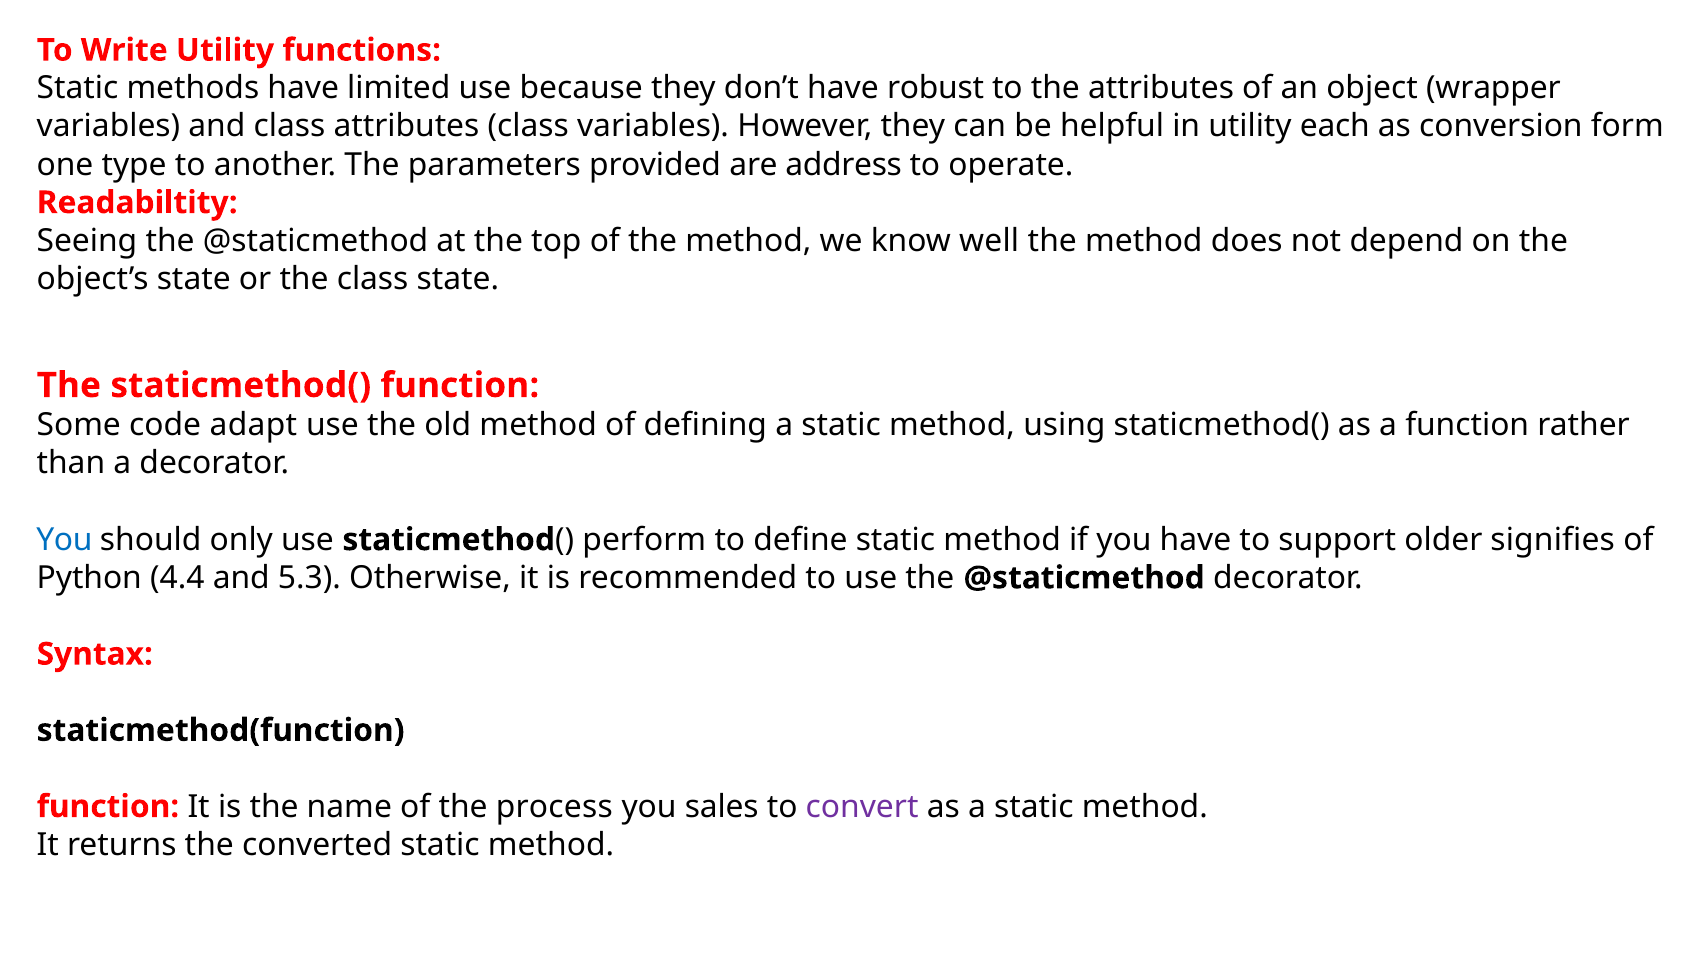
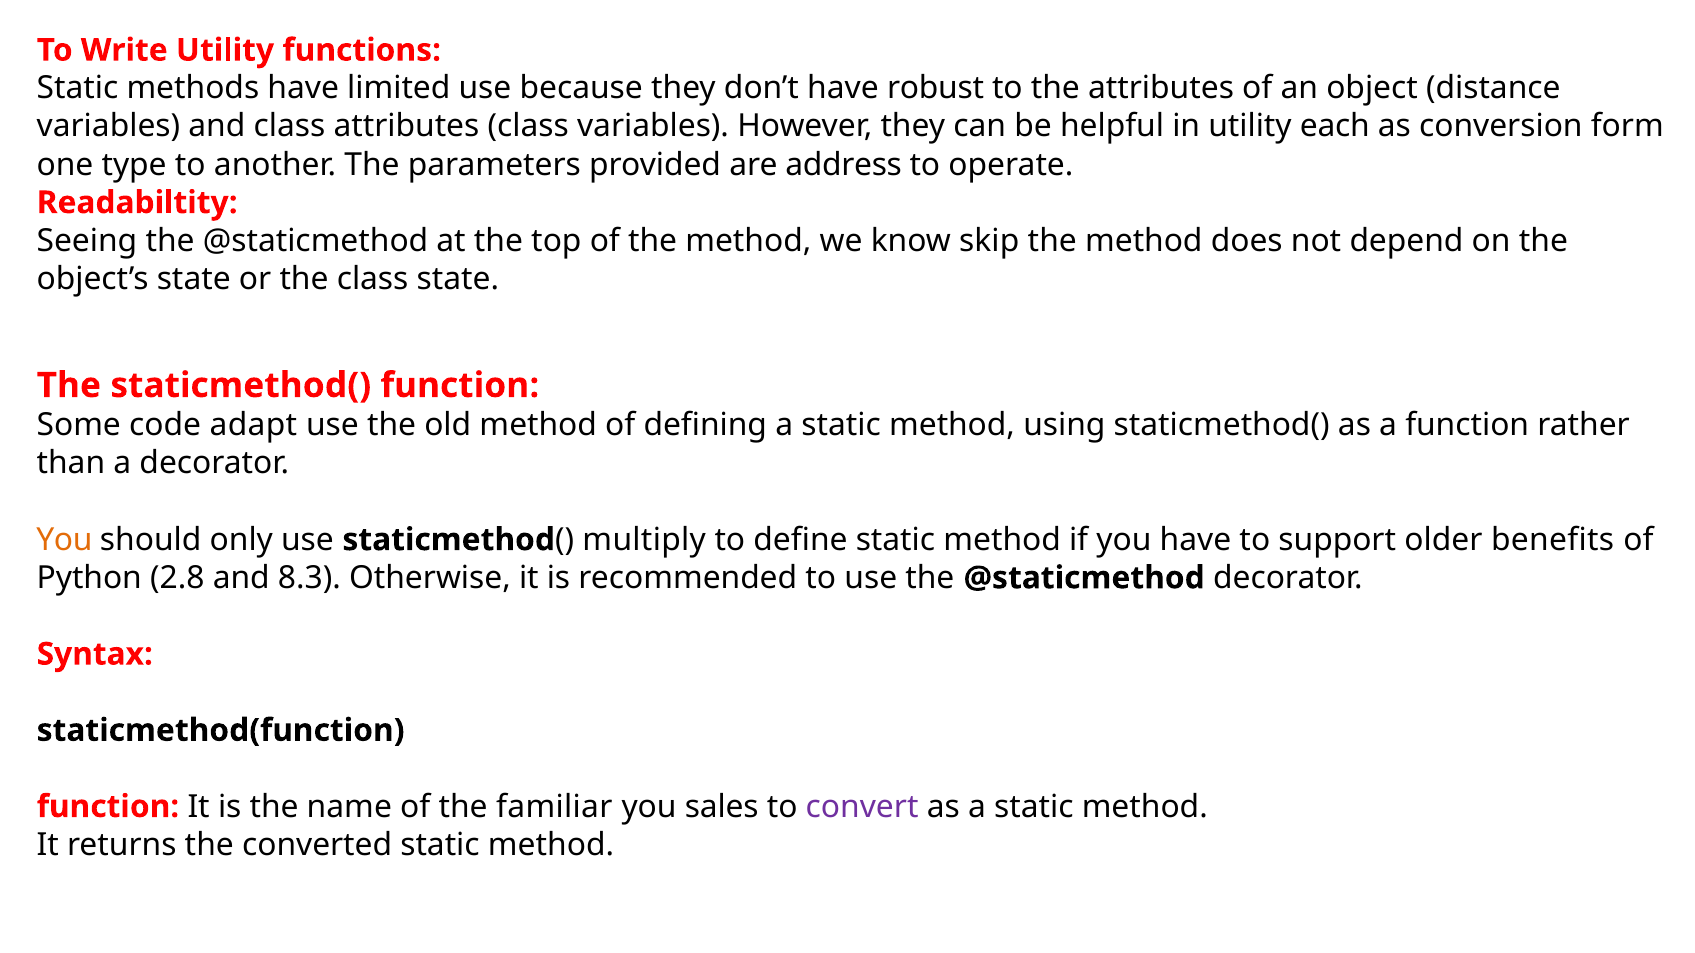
wrapper: wrapper -> distance
well: well -> skip
You at (64, 540) colour: blue -> orange
perform: perform -> multiply
signifies: signifies -> benefits
4.4: 4.4 -> 2.8
5.3: 5.3 -> 8.3
process: process -> familiar
